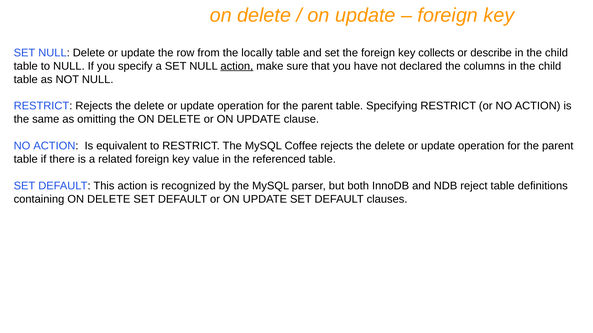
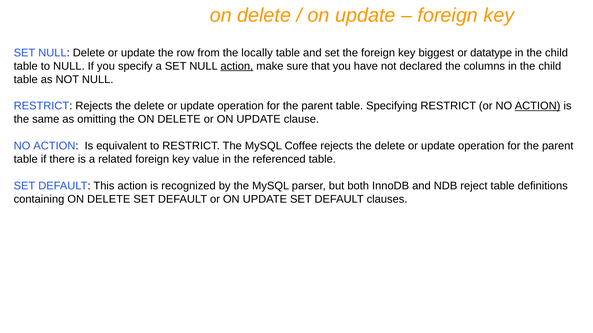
collects: collects -> biggest
describe: describe -> datatype
ACTION at (538, 106) underline: none -> present
